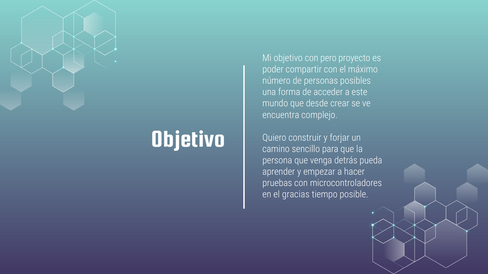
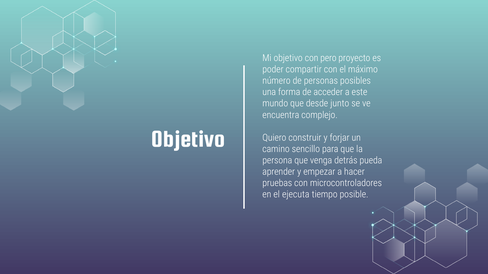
crear: crear -> junto
gracias: gracias -> ejecuta
